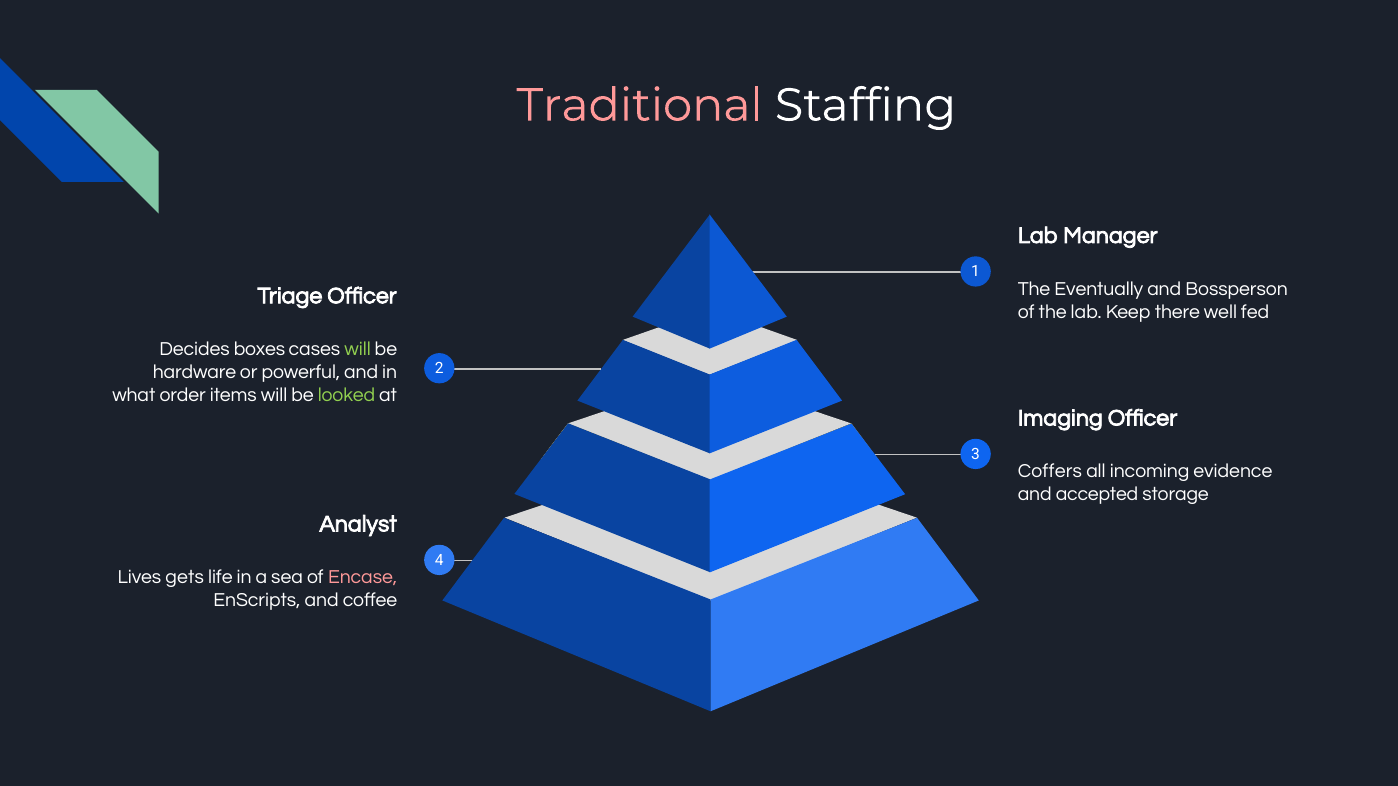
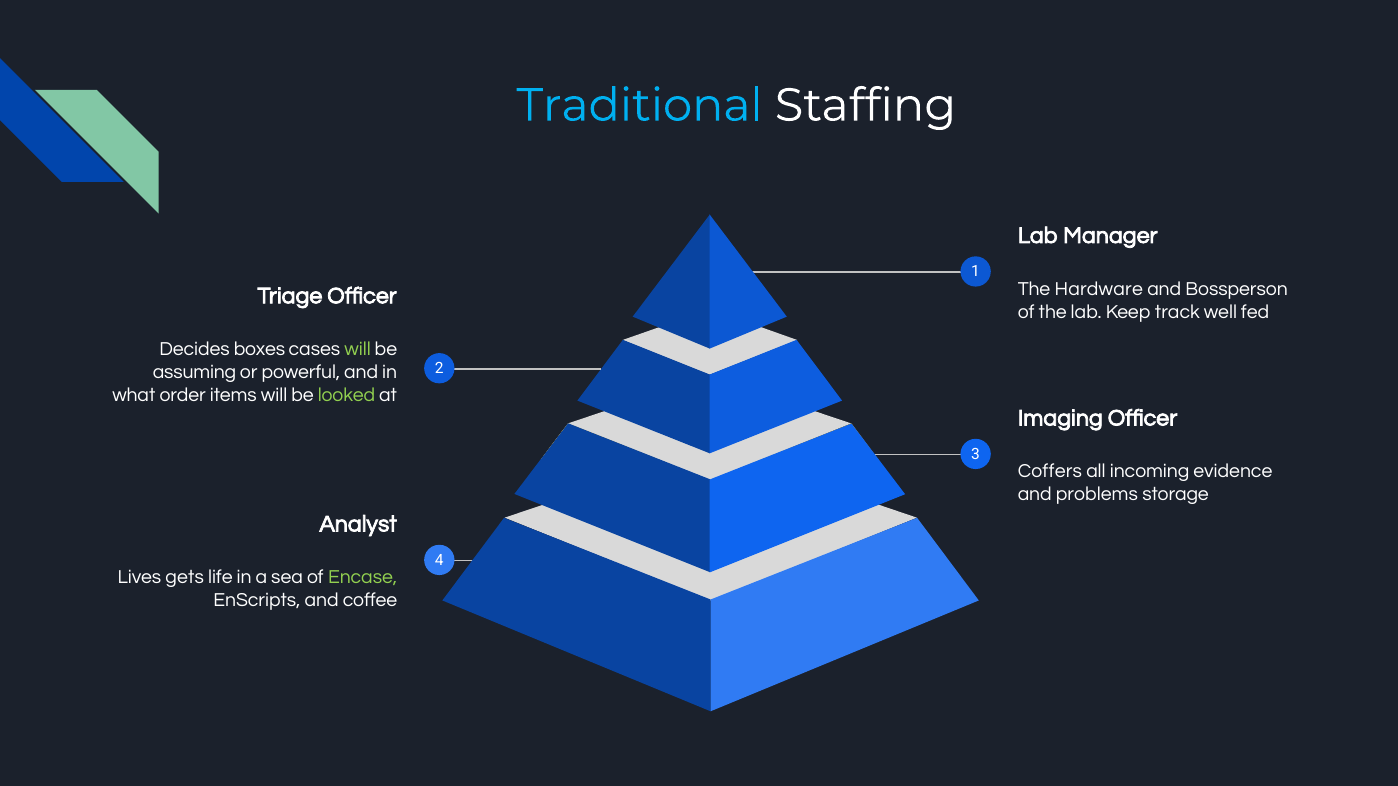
Traditional colour: pink -> light blue
Eventually: Eventually -> Hardware
there: there -> track
hardware: hardware -> assuming
accepted: accepted -> problems
Encase colour: pink -> light green
